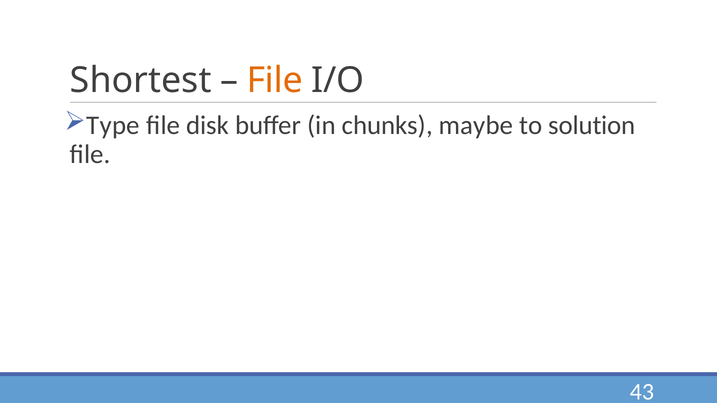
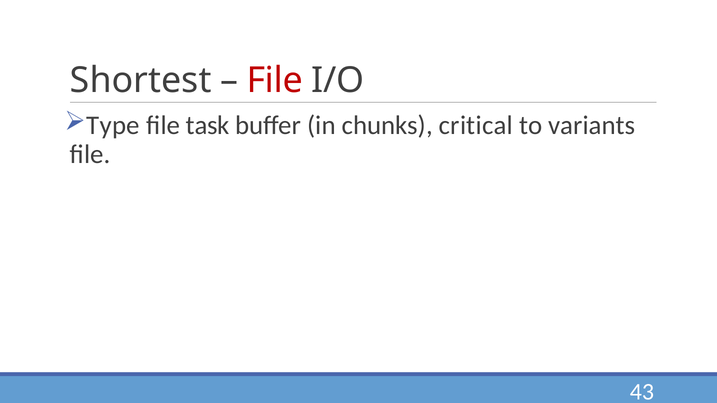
File at (275, 80) colour: orange -> red
disk: disk -> task
maybe: maybe -> critical
solution: solution -> variants
